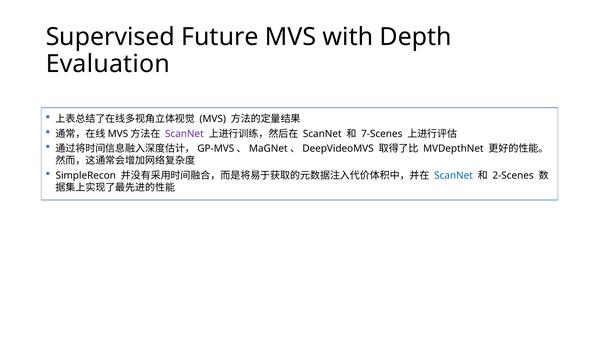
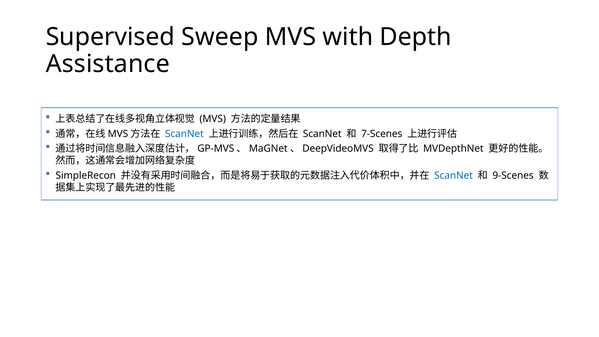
Future: Future -> Sweep
Evaluation: Evaluation -> Assistance
ScanNet at (184, 134) colour: purple -> blue
2-Scenes: 2-Scenes -> 9-Scenes
